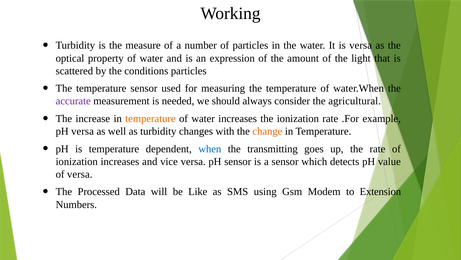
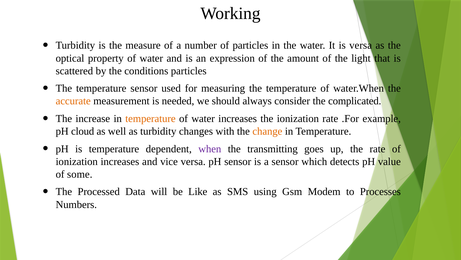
accurate colour: purple -> orange
agricultural: agricultural -> complicated
pH versa: versa -> cloud
when colour: blue -> purple
of versa: versa -> some
Extension: Extension -> Processes
